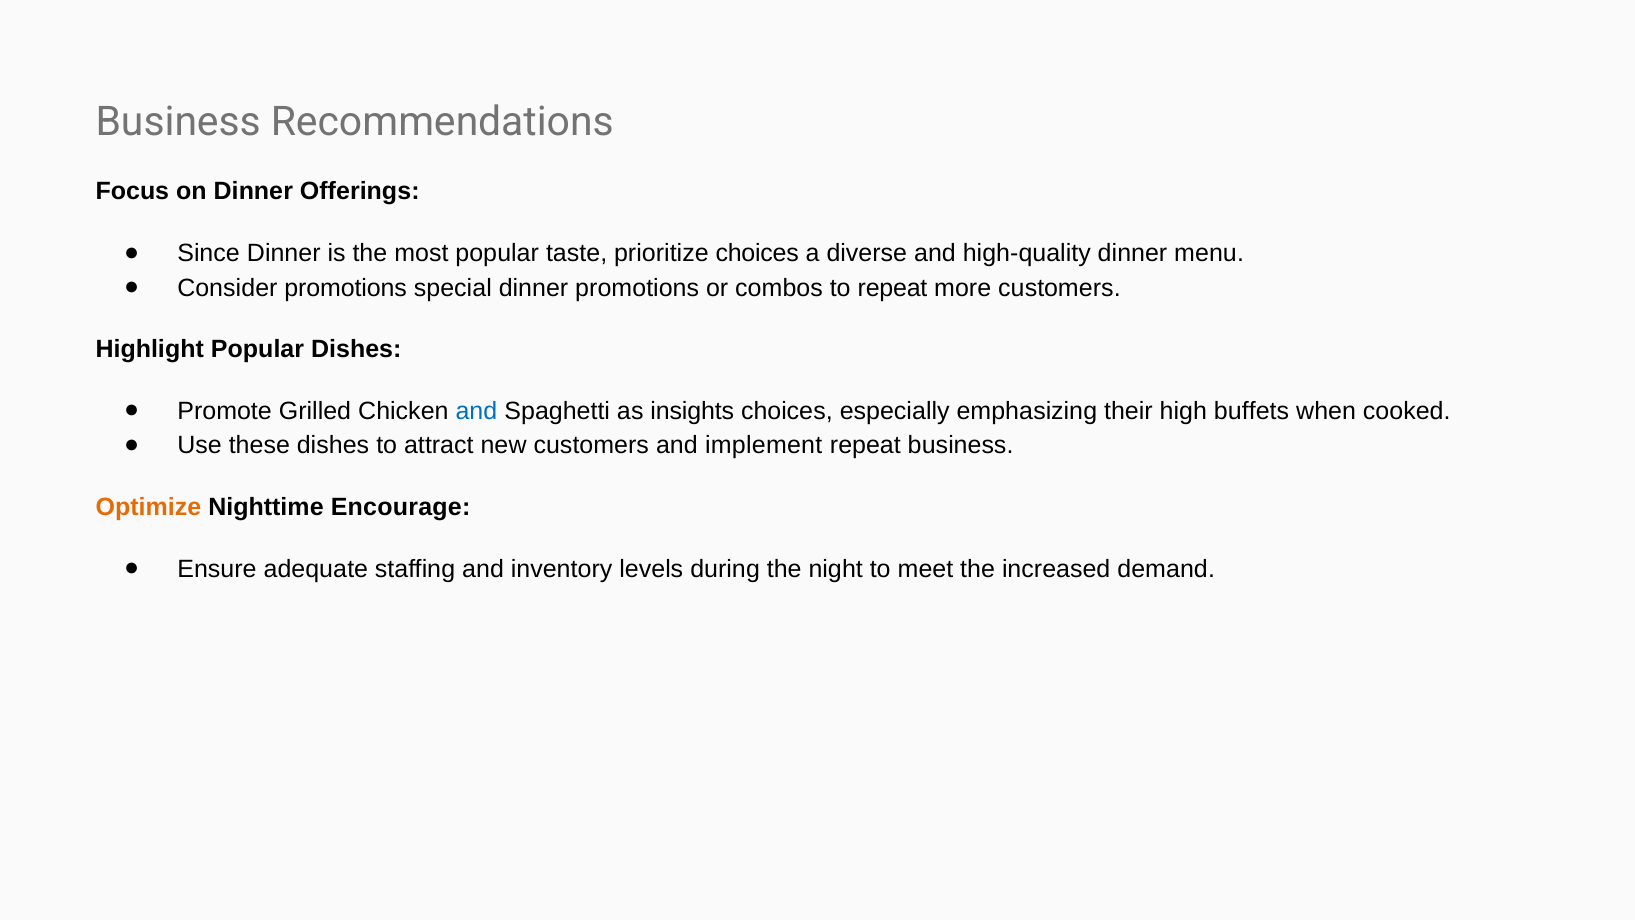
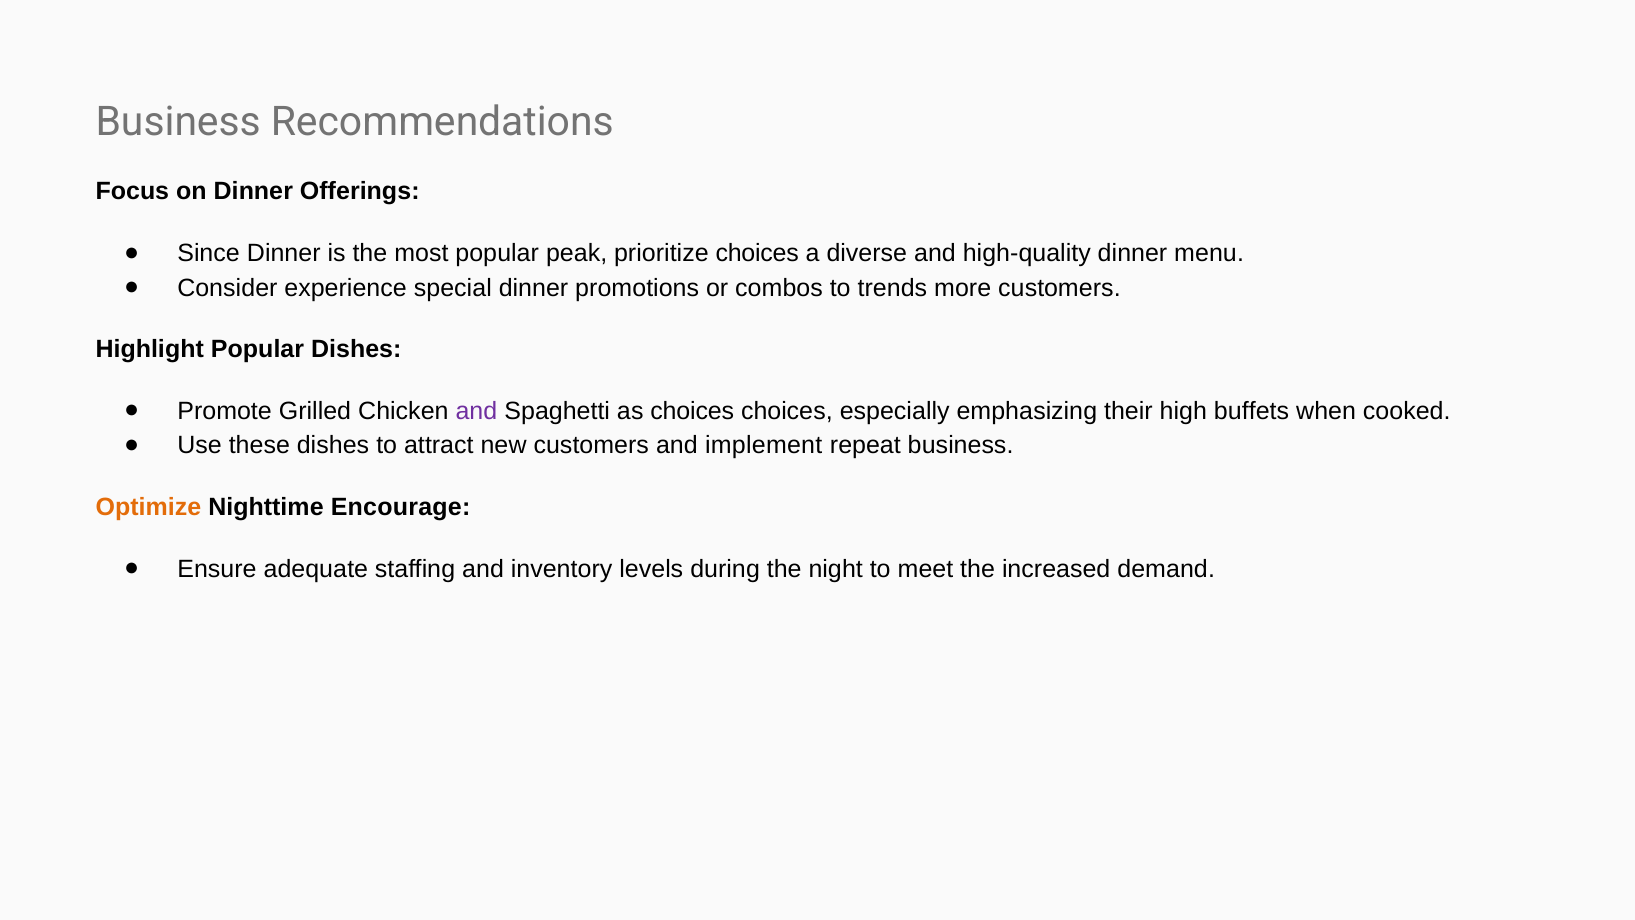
taste: taste -> peak
Consider promotions: promotions -> experience
to repeat: repeat -> trends
and at (476, 411) colour: blue -> purple
as insights: insights -> choices
